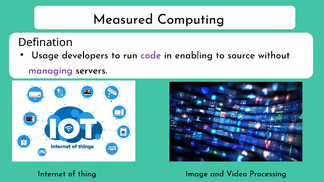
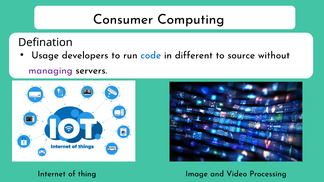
Measured: Measured -> Consumer
code colour: purple -> blue
enabling: enabling -> different
